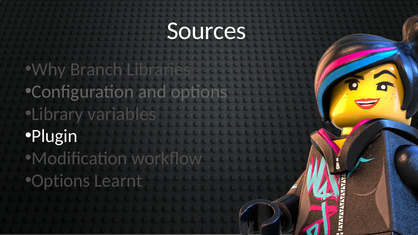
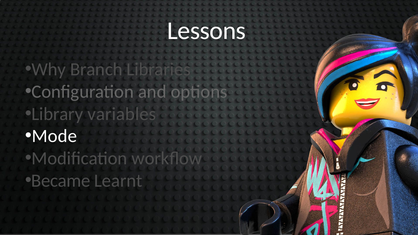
Sources: Sources -> Lessons
Plugin: Plugin -> Mode
Options at (61, 181): Options -> Became
